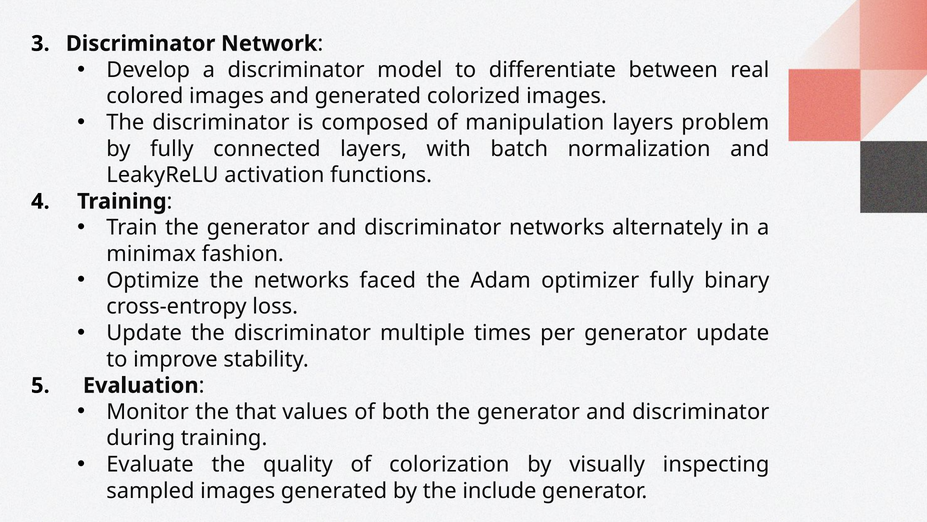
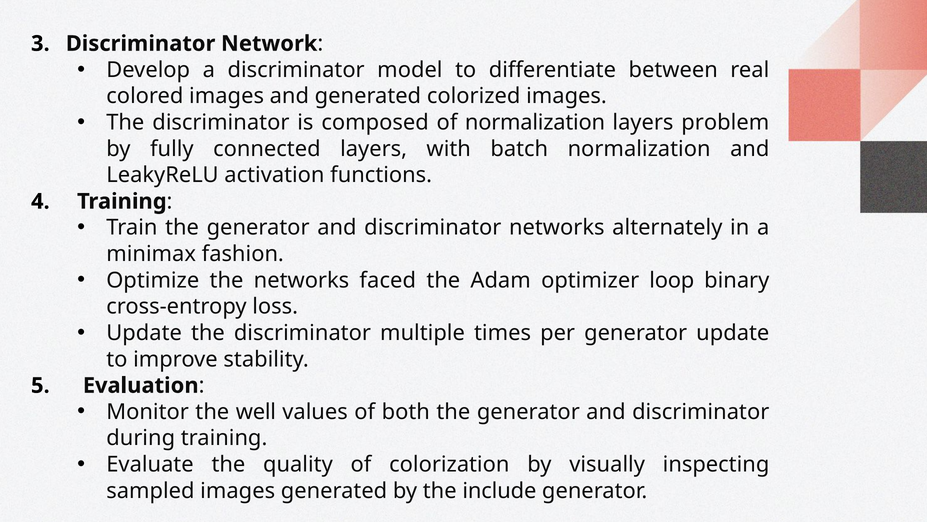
of manipulation: manipulation -> normalization
optimizer fully: fully -> loop
that: that -> well
